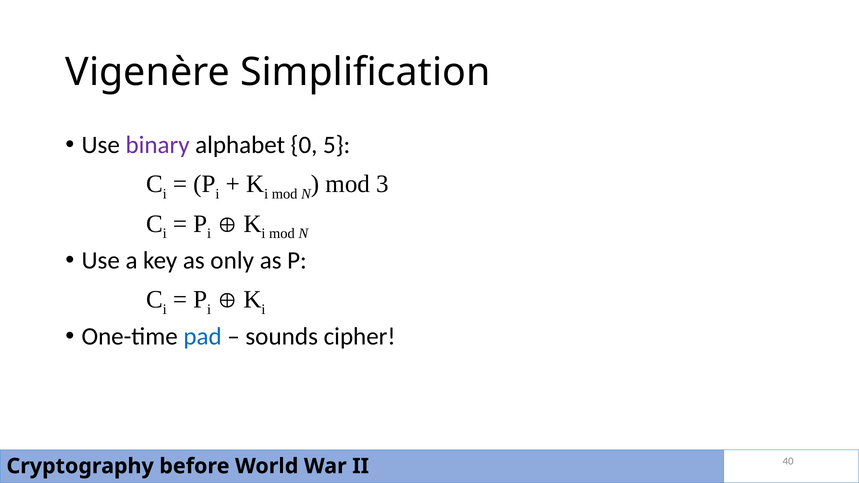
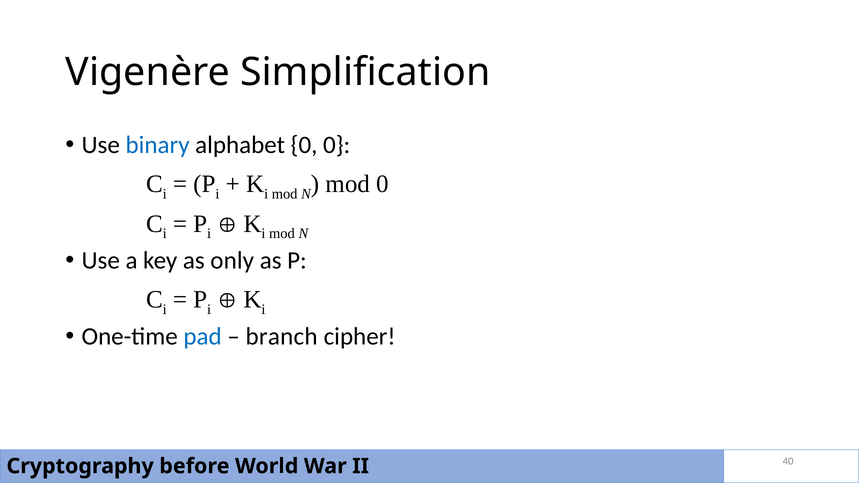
binary colour: purple -> blue
0 5: 5 -> 0
mod 3: 3 -> 0
sounds: sounds -> branch
